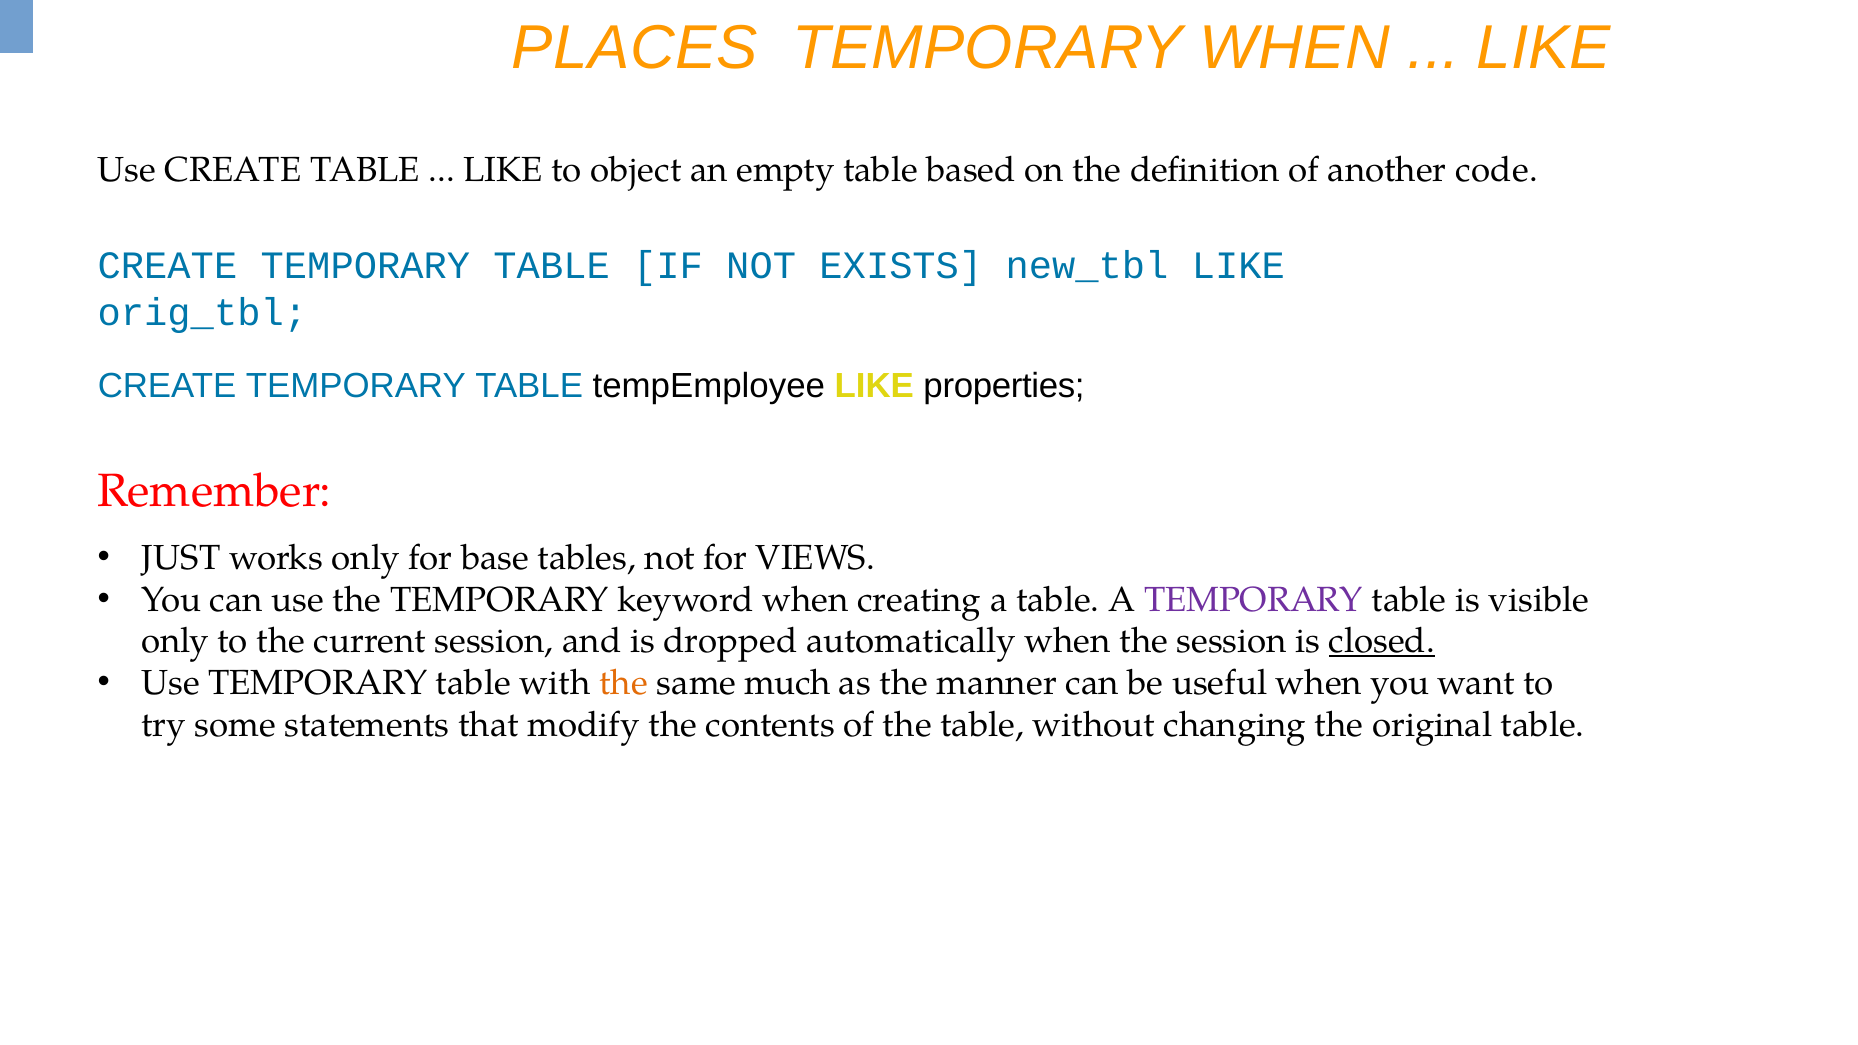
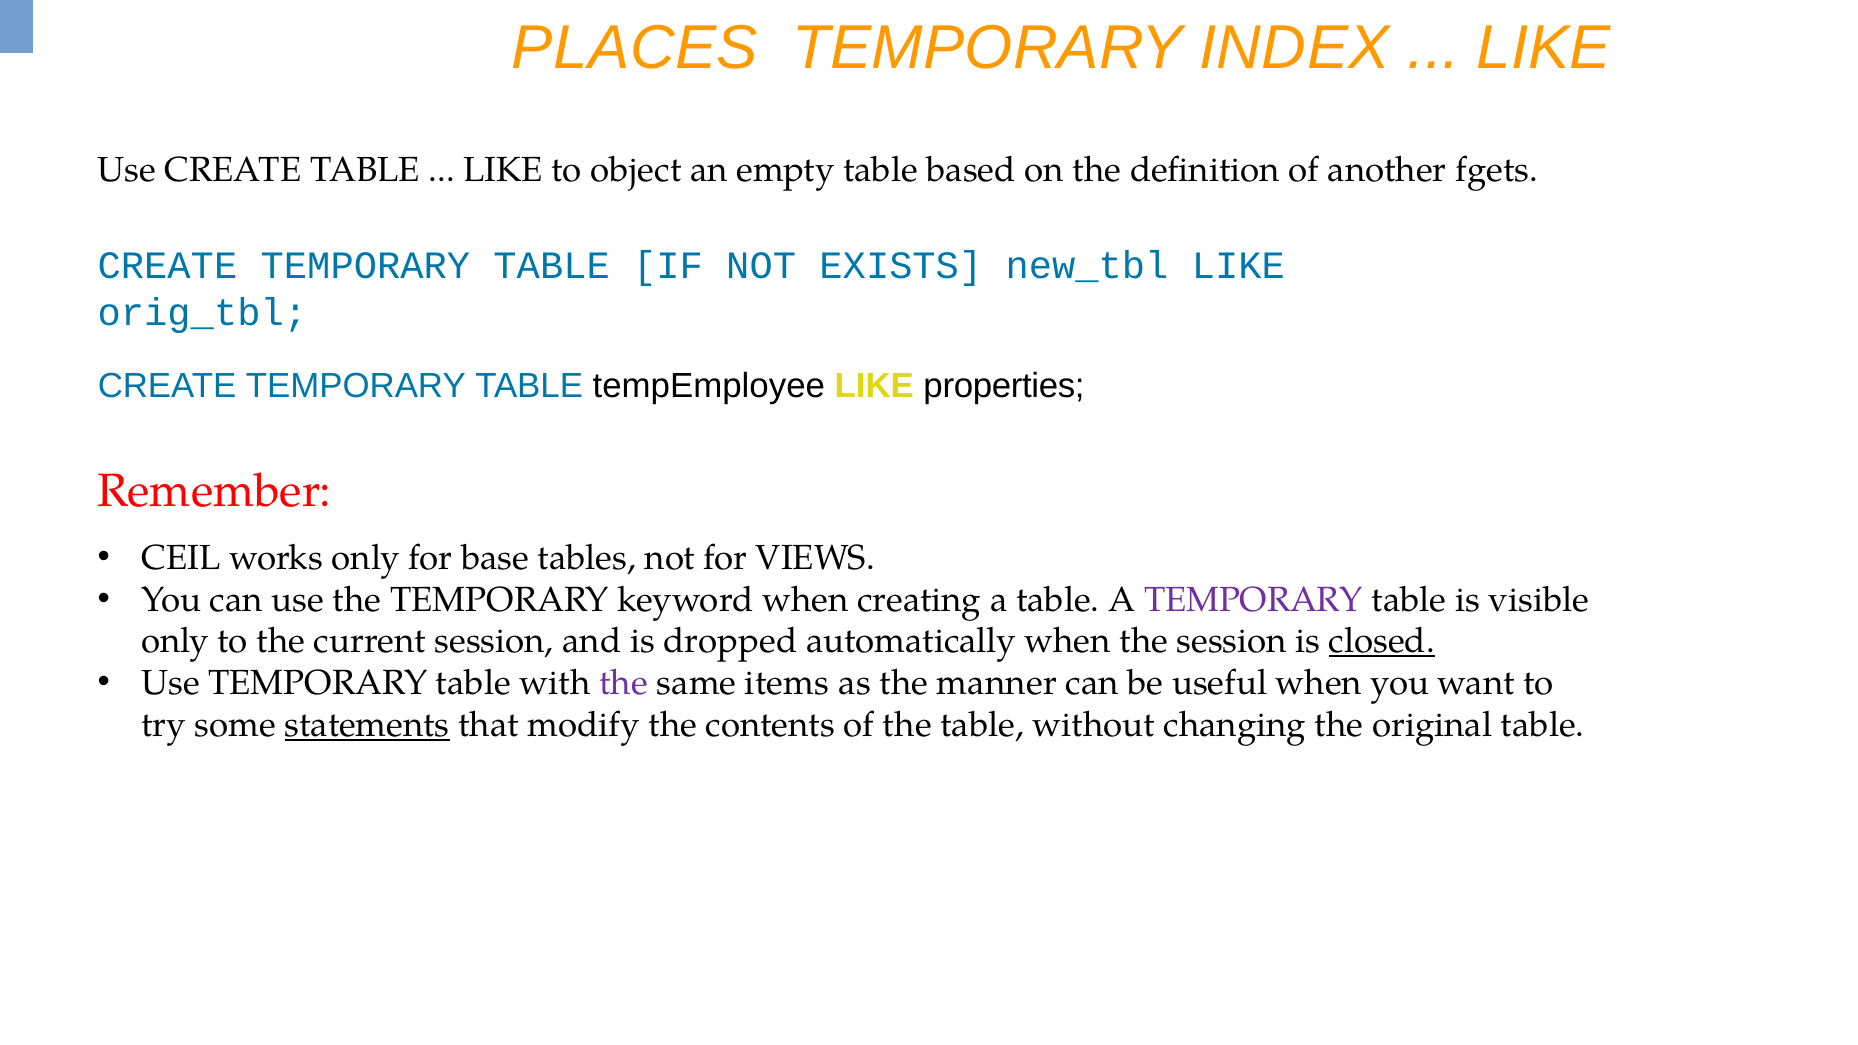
TEMPORARY WHEN: WHEN -> INDEX
code: code -> fgets
JUST: JUST -> CEIL
the at (624, 683) colour: orange -> purple
much: much -> items
statements underline: none -> present
